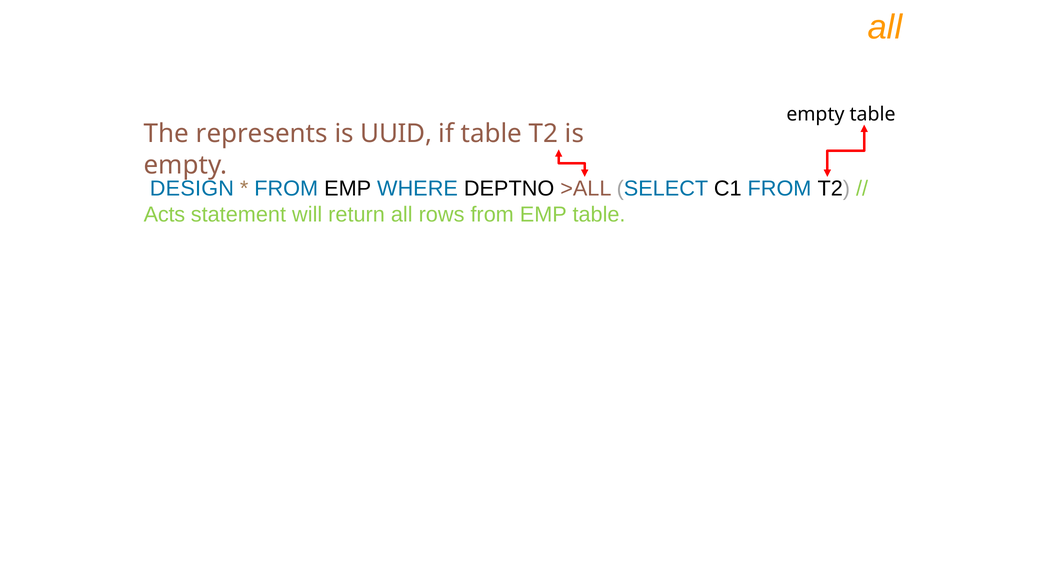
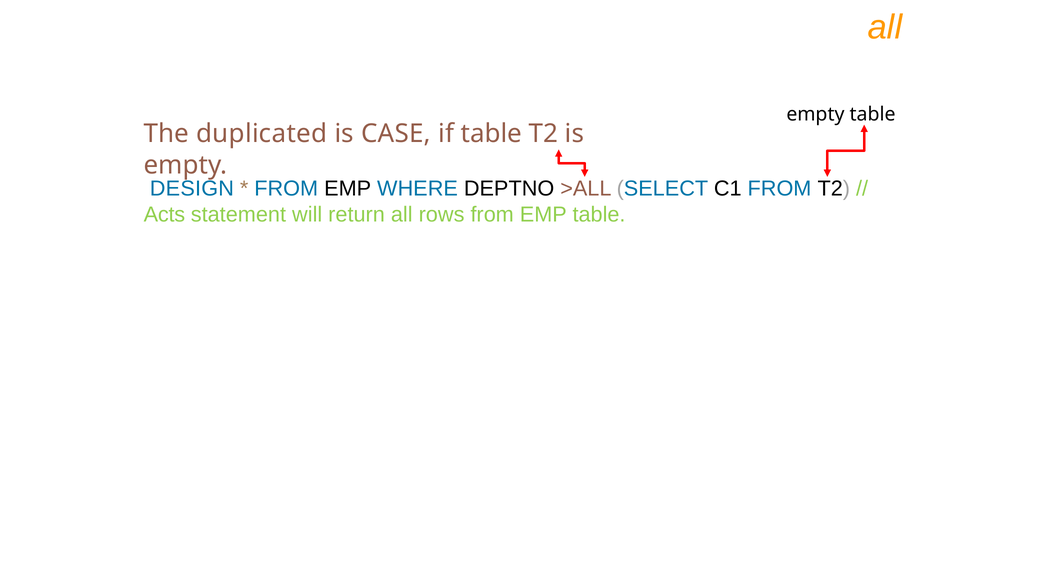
represents: represents -> duplicated
UUID: UUID -> CASE
